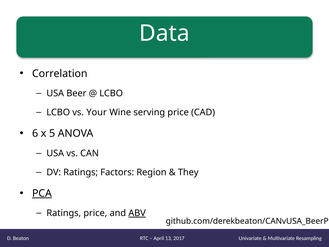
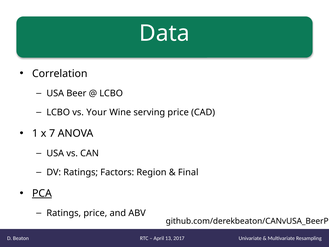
6: 6 -> 1
5: 5 -> 7
They: They -> Final
ABV underline: present -> none
